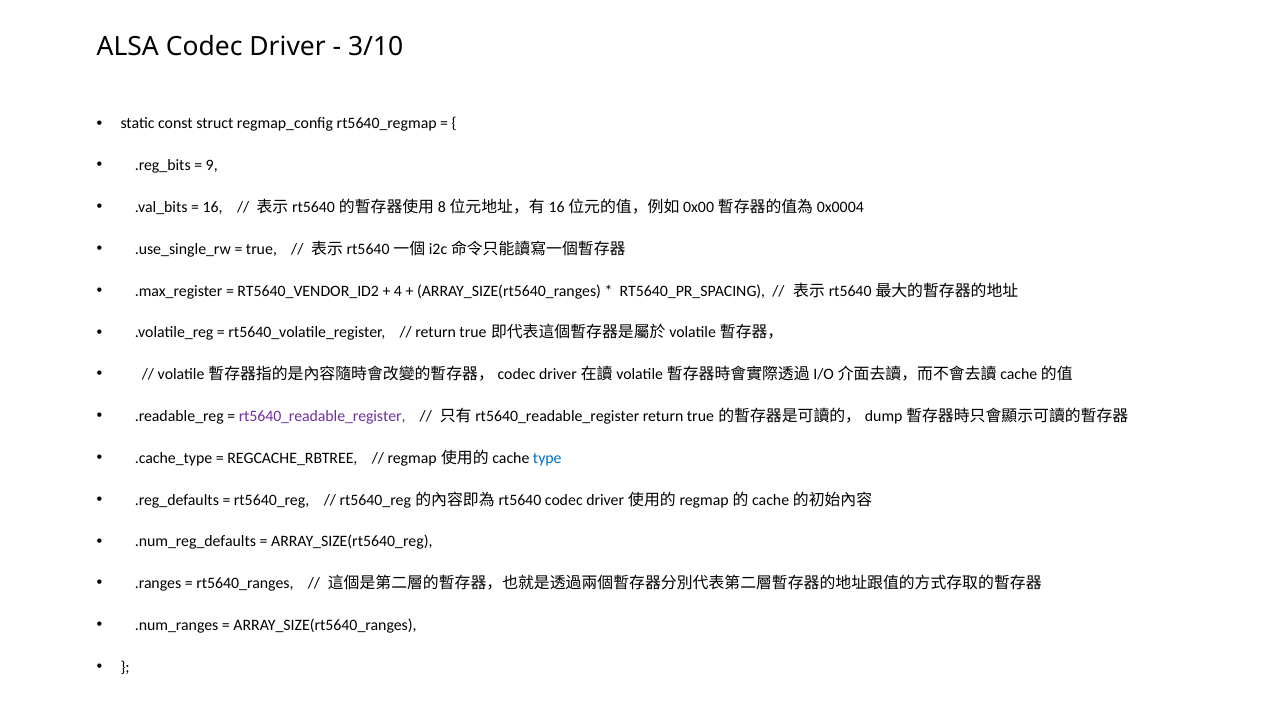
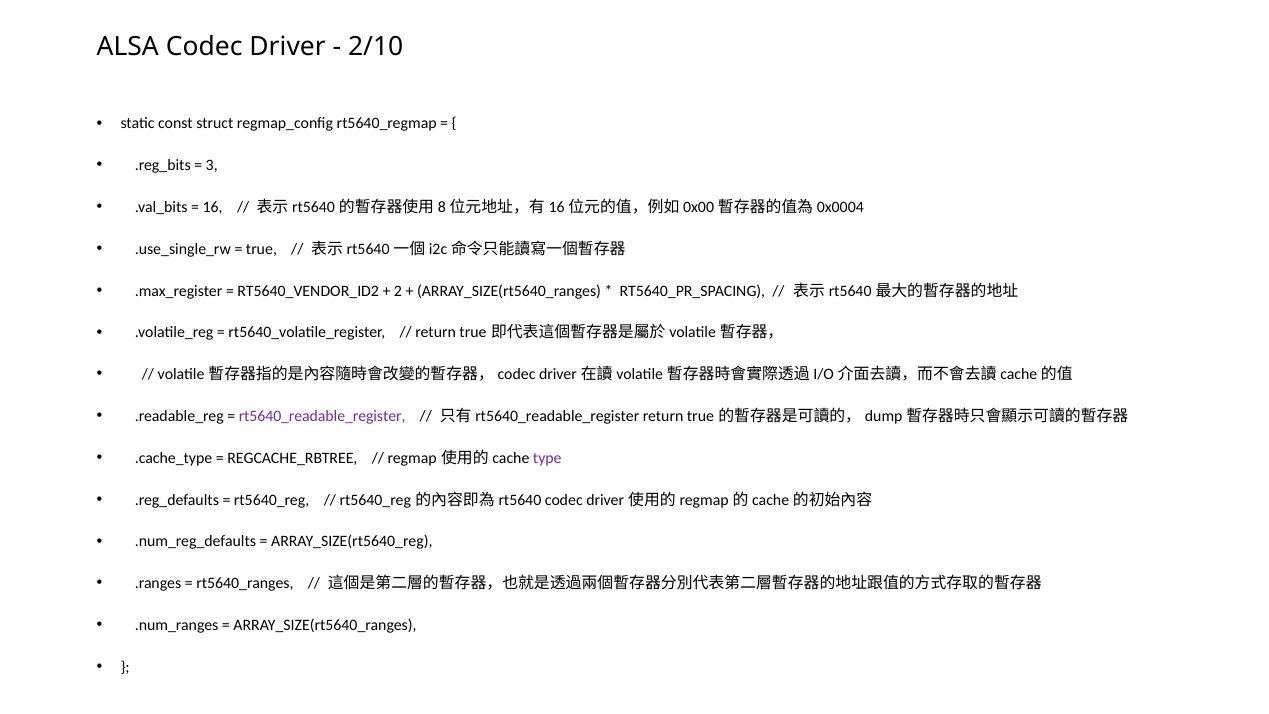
3/10: 3/10 -> 2/10
9: 9 -> 3
4: 4 -> 2
type colour: blue -> purple
